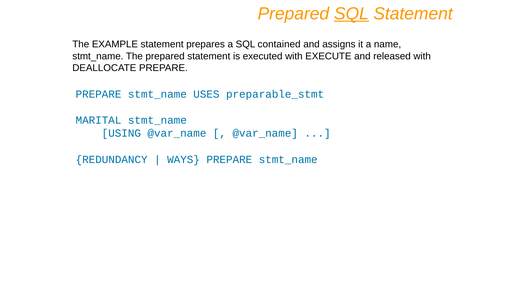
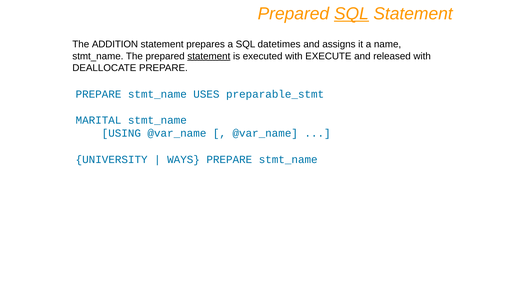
EXAMPLE: EXAMPLE -> ADDITION
contained: contained -> datetimes
statement at (209, 56) underline: none -> present
REDUNDANCY: REDUNDANCY -> UNIVERSITY
